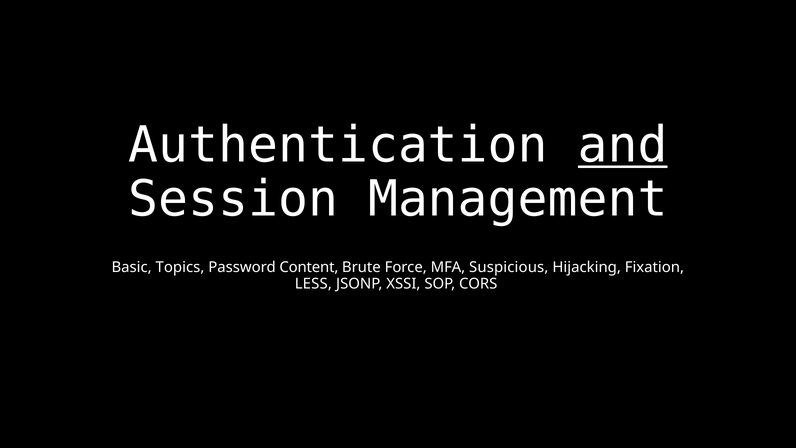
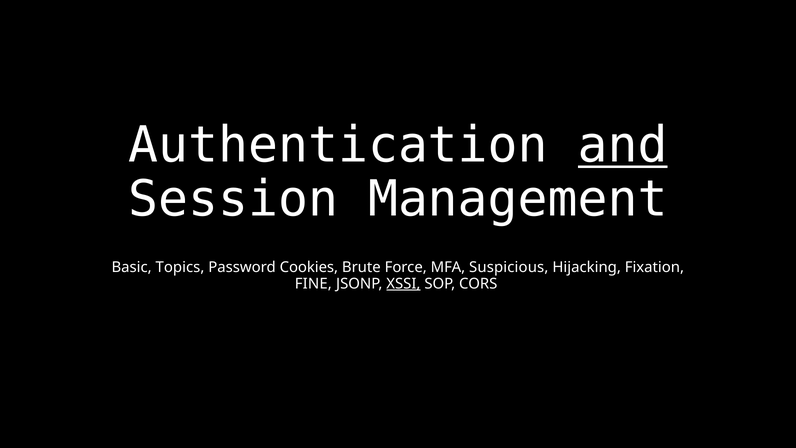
Content: Content -> Cookies
LESS: LESS -> FINE
XSSI underline: none -> present
